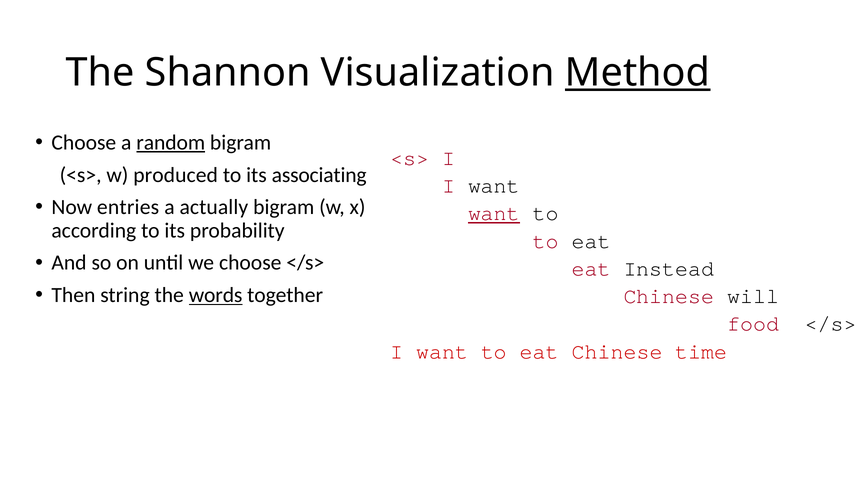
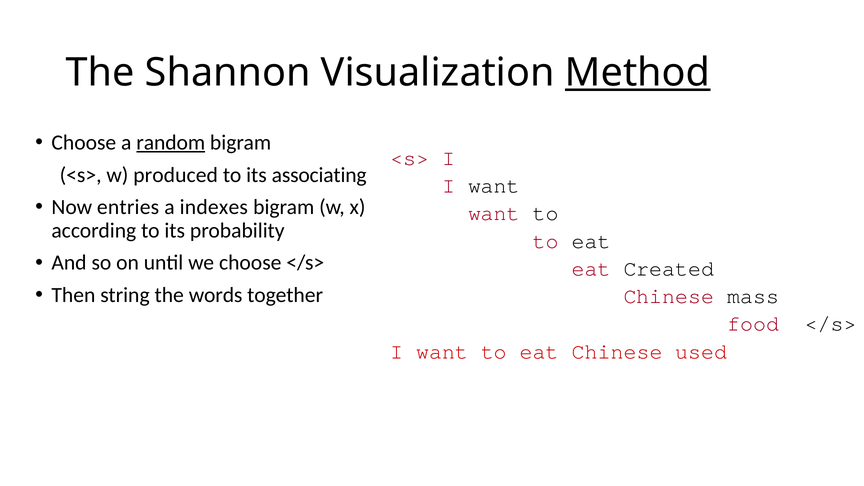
actually: actually -> indexes
want at (494, 213) underline: present -> none
Instead: Instead -> Created
words underline: present -> none
will: will -> mass
time: time -> used
